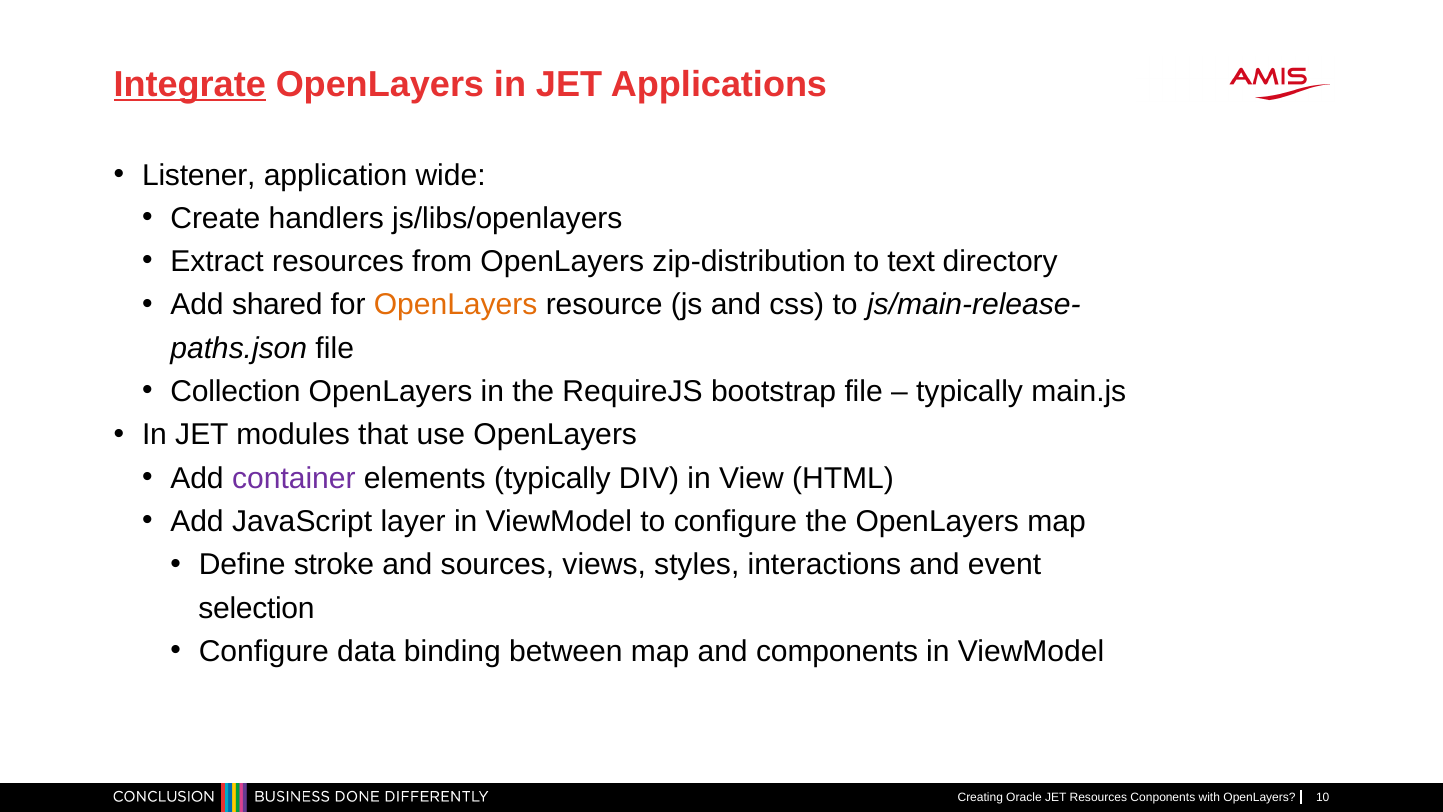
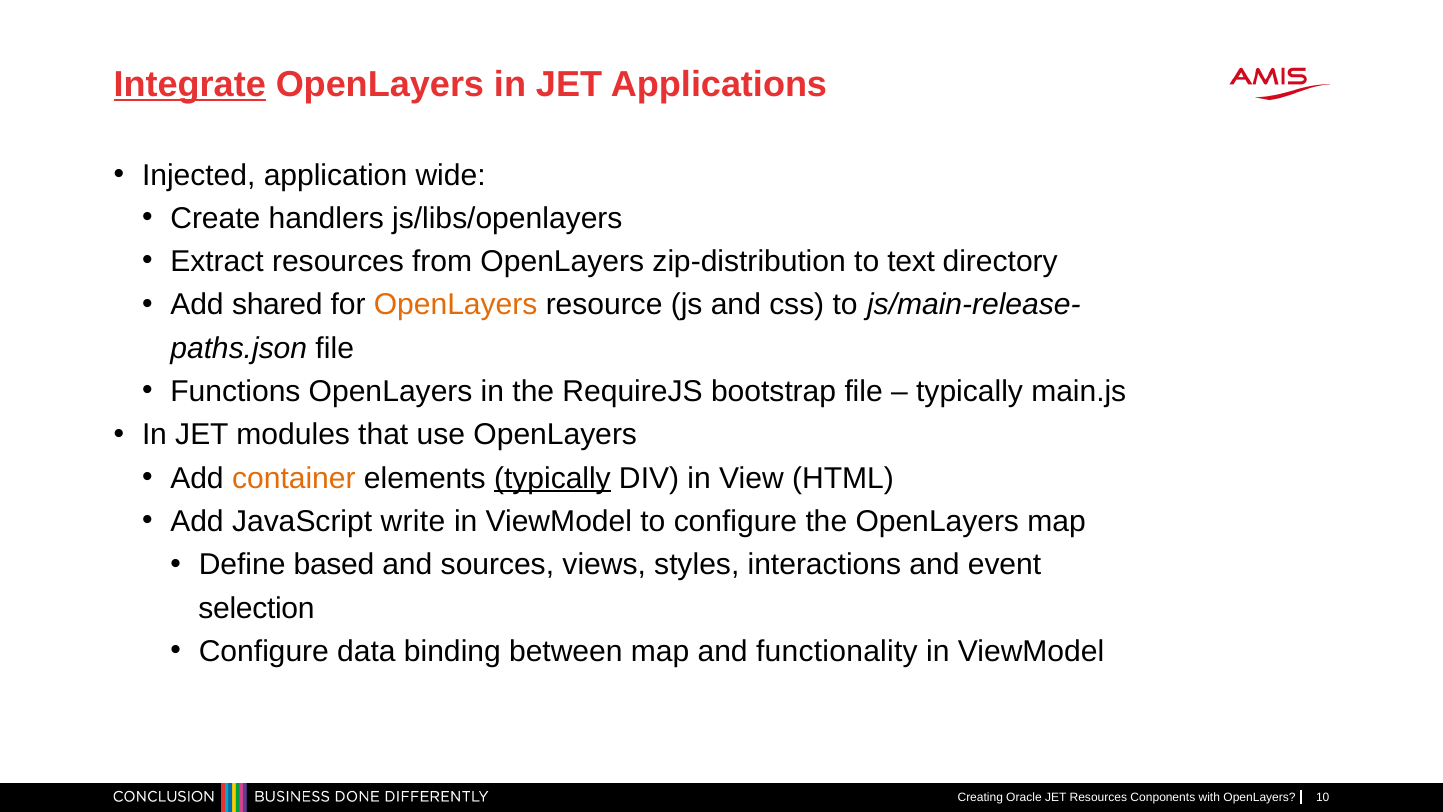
Listener: Listener -> Injected
Collection: Collection -> Functions
container colour: purple -> orange
typically at (552, 478) underline: none -> present
layer: layer -> write
stroke: stroke -> based
components: components -> functionality
